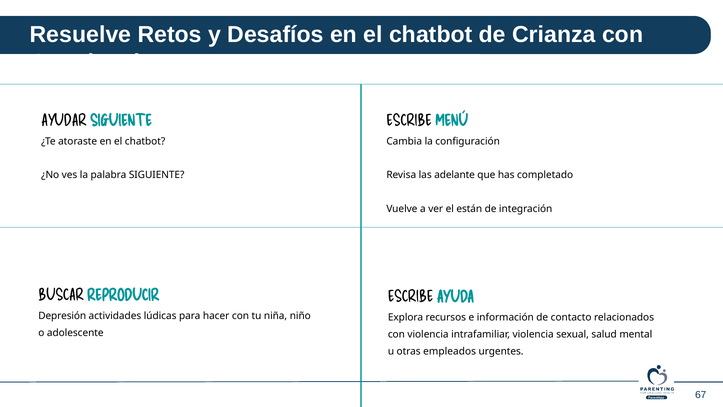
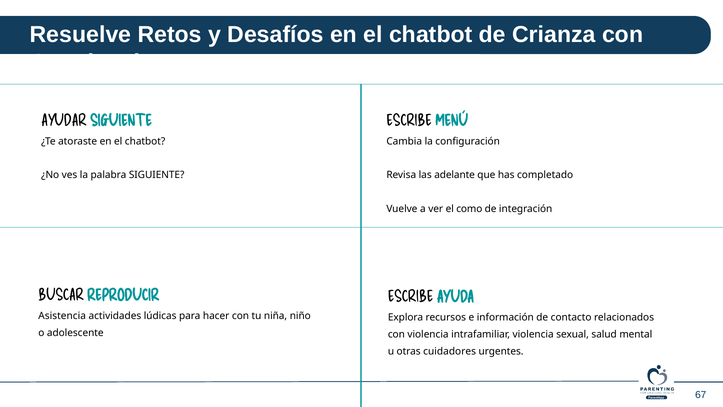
están: están -> como
Depresión: Depresión -> Asistencia
empleados: empleados -> cuidadores
